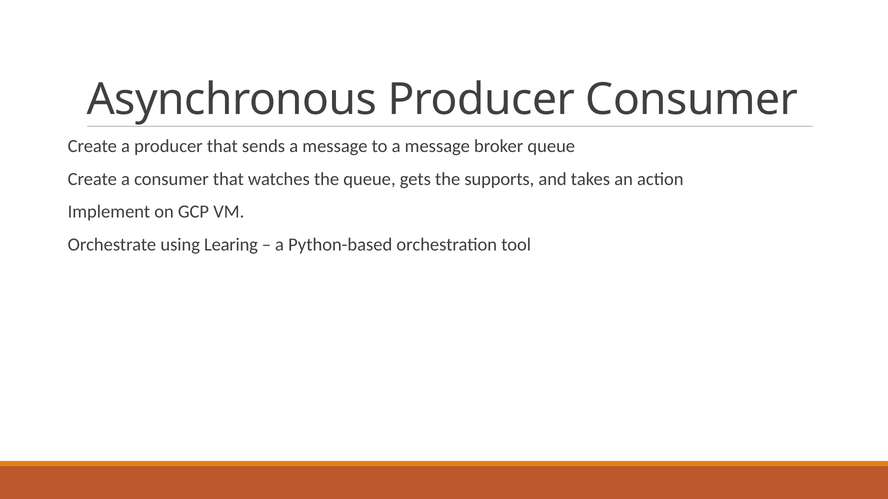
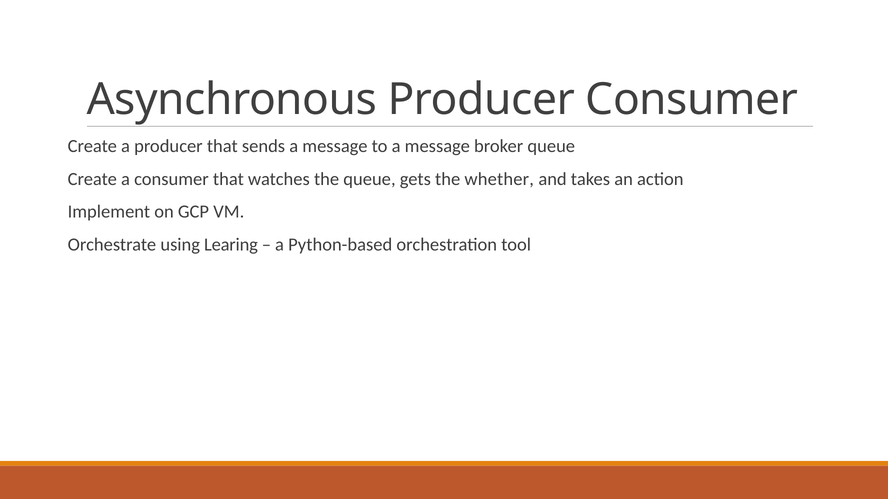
supports: supports -> whether
